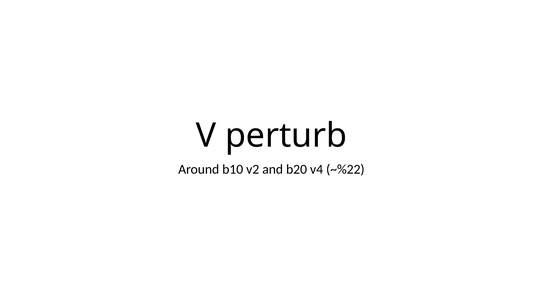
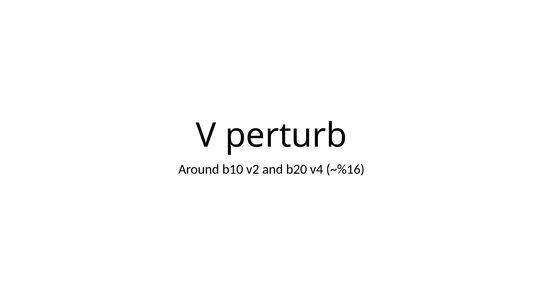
~%22: ~%22 -> ~%16
